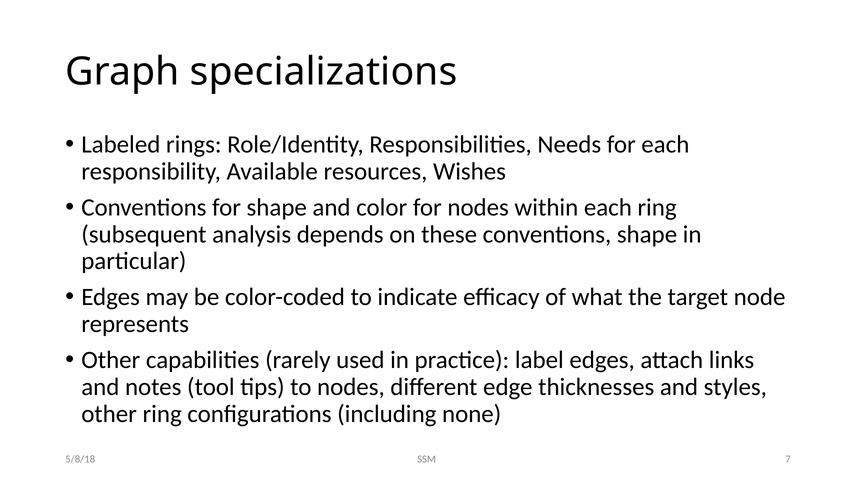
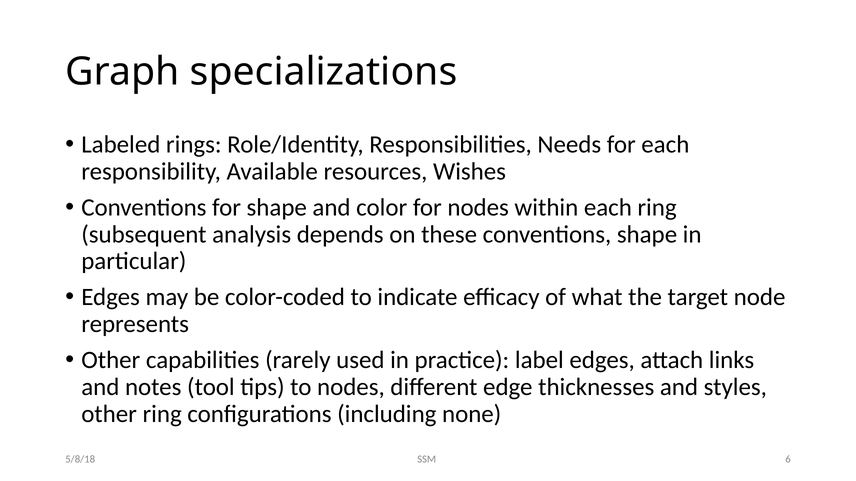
7: 7 -> 6
